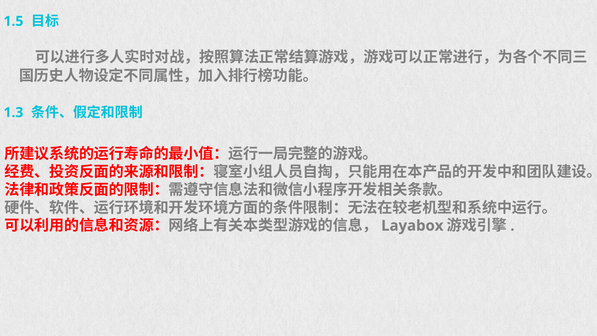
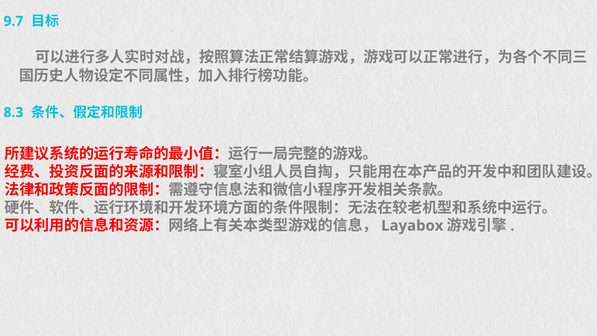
1.5: 1.5 -> 9.7
1.3: 1.3 -> 8.3
